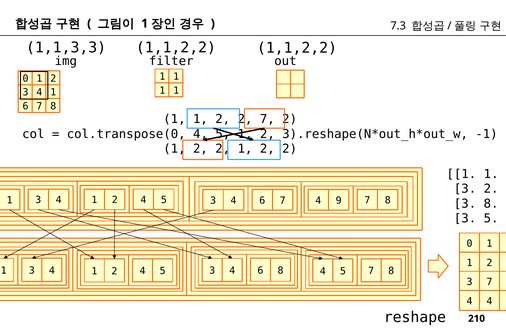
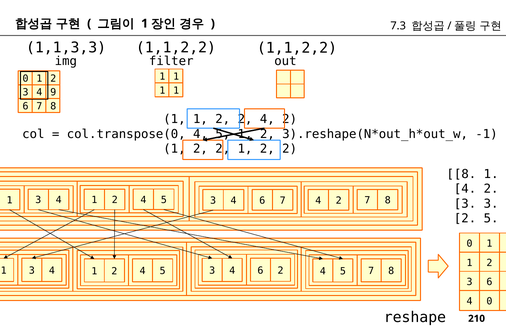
1 at (53, 92): 1 -> 9
2 2 7: 7 -> 4
1 at (461, 174): 1 -> 8
3 at (465, 189): 3 -> 4
7 4 9: 9 -> 2
3 8: 8 -> 3
3 at (465, 219): 3 -> 2
6 8: 8 -> 2
7 at (489, 282): 7 -> 6
4 4: 4 -> 0
